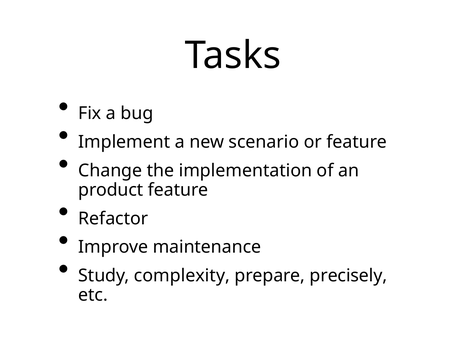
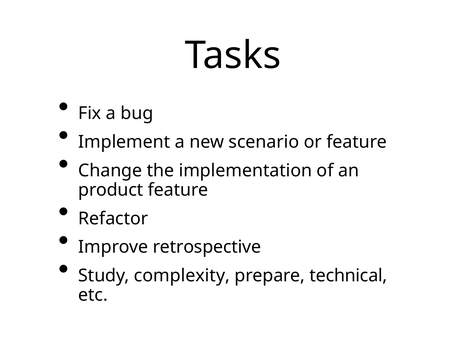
maintenance: maintenance -> retrospective
precisely: precisely -> technical
